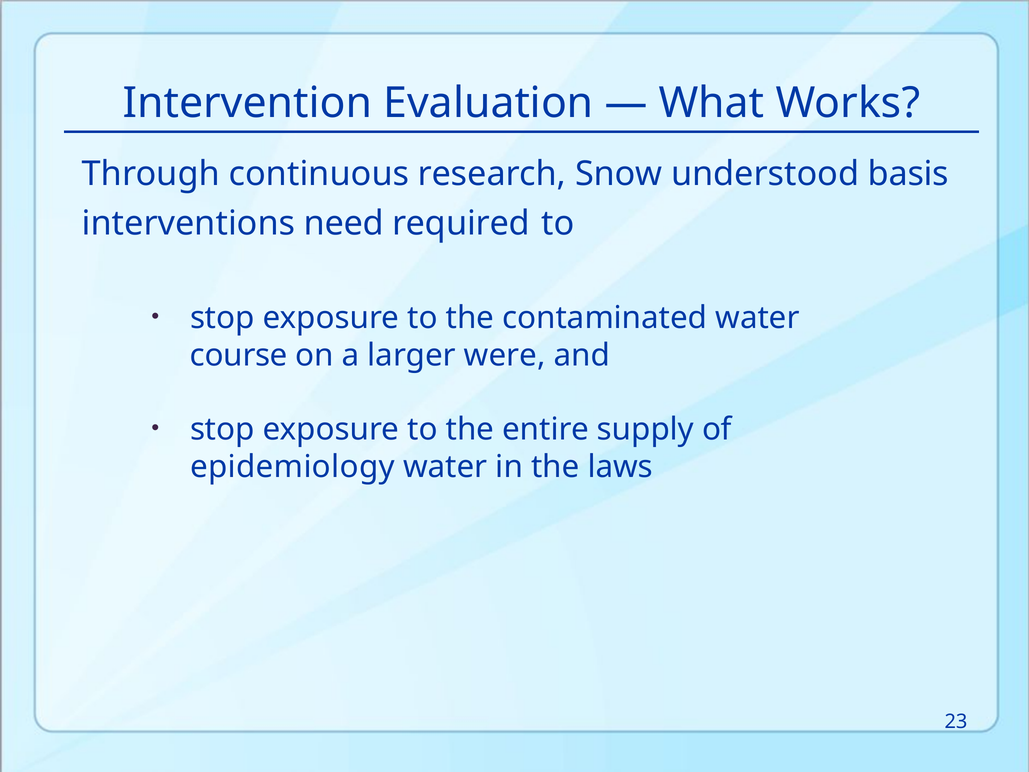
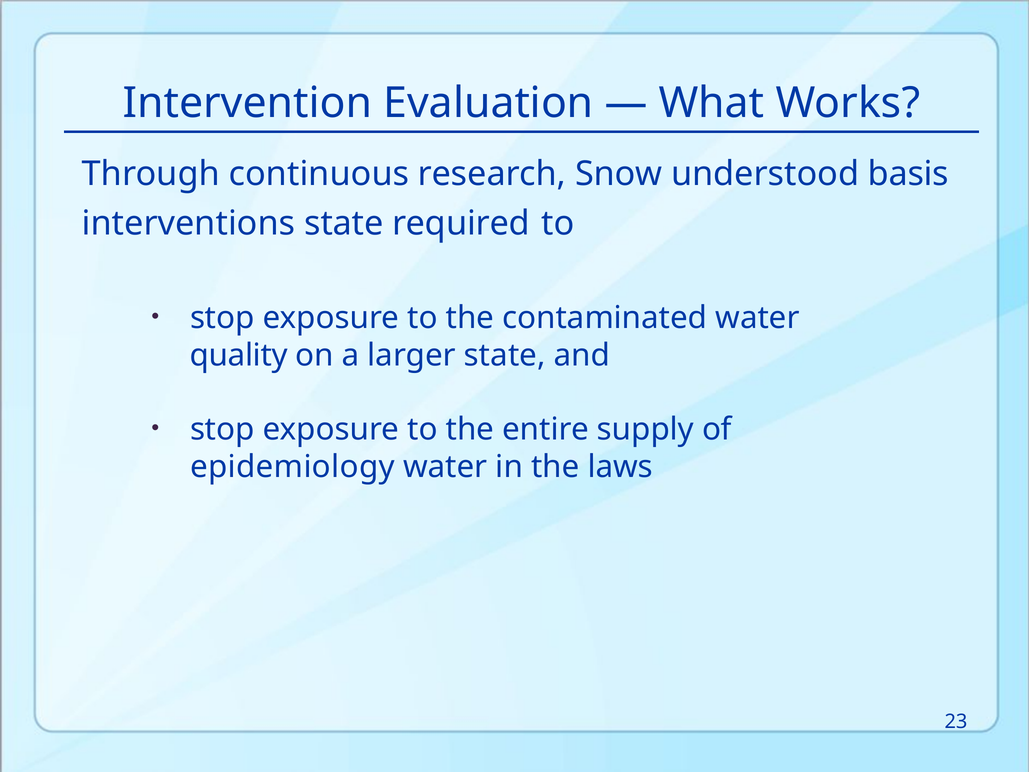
interventions need: need -> state
course: course -> quality
larger were: were -> state
